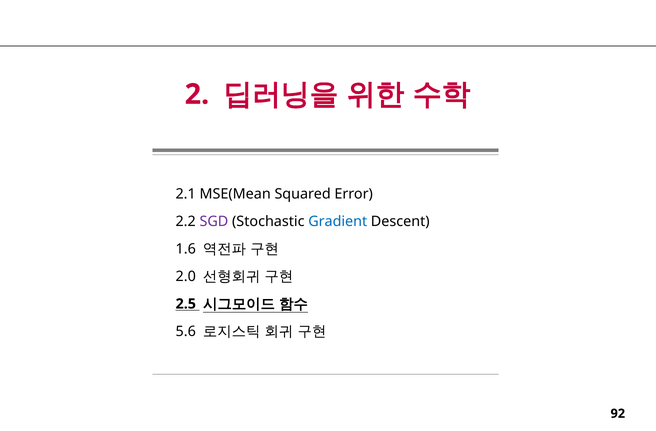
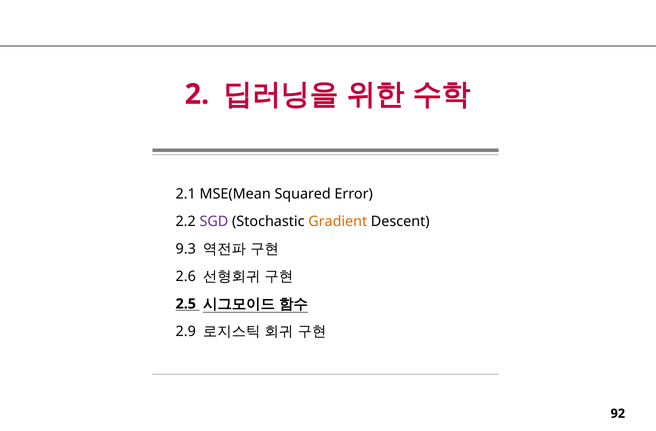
Gradient colour: blue -> orange
1.6: 1.6 -> 9.3
2.0: 2.0 -> 2.6
5.6: 5.6 -> 2.9
